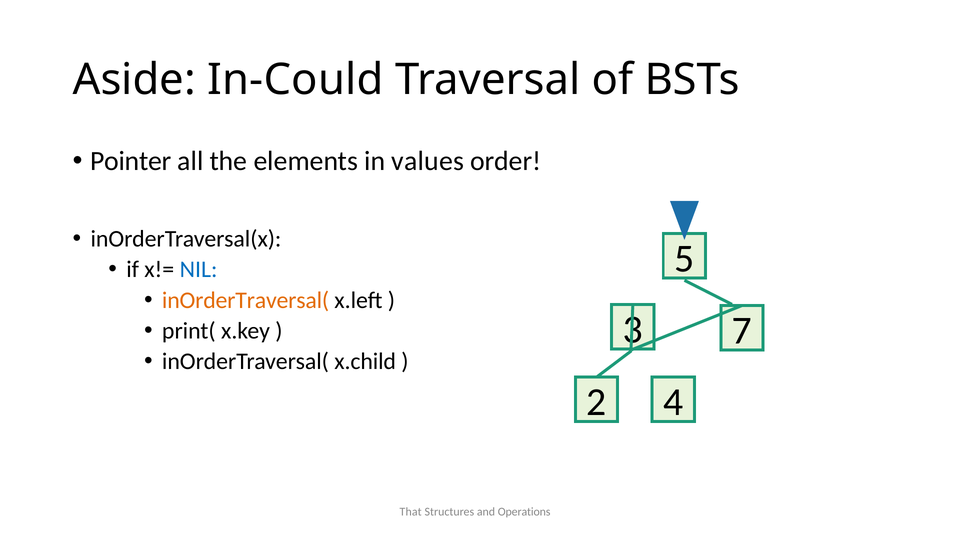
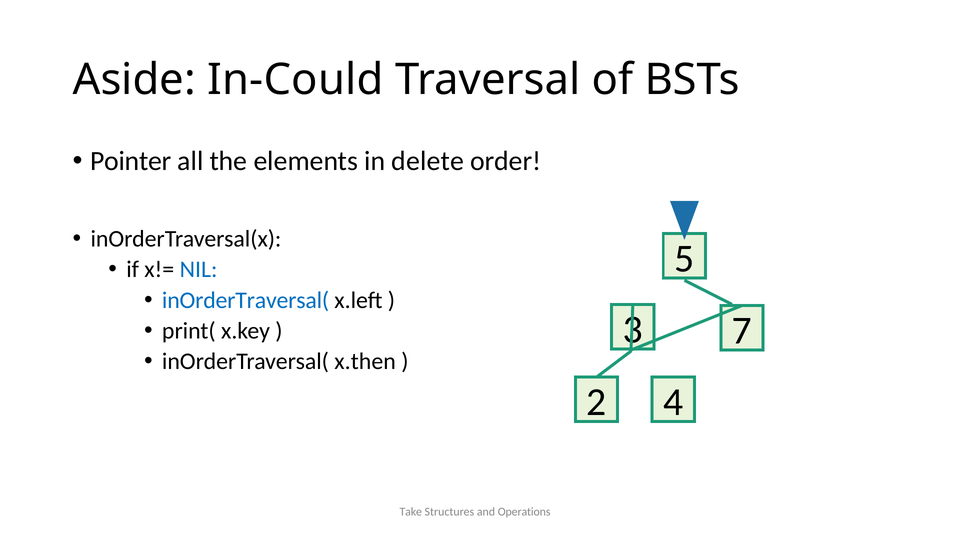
values: values -> delete
inOrderTraversal( at (246, 300) colour: orange -> blue
x.child: x.child -> x.then
That: That -> Take
